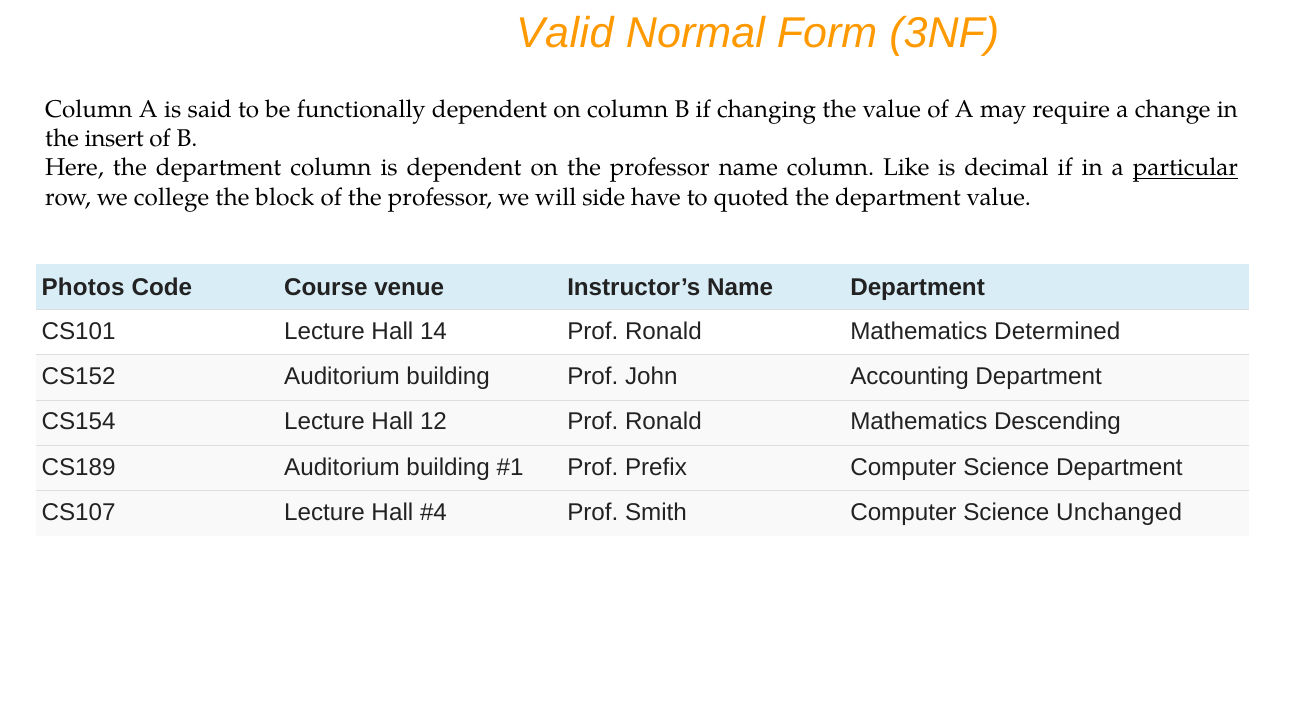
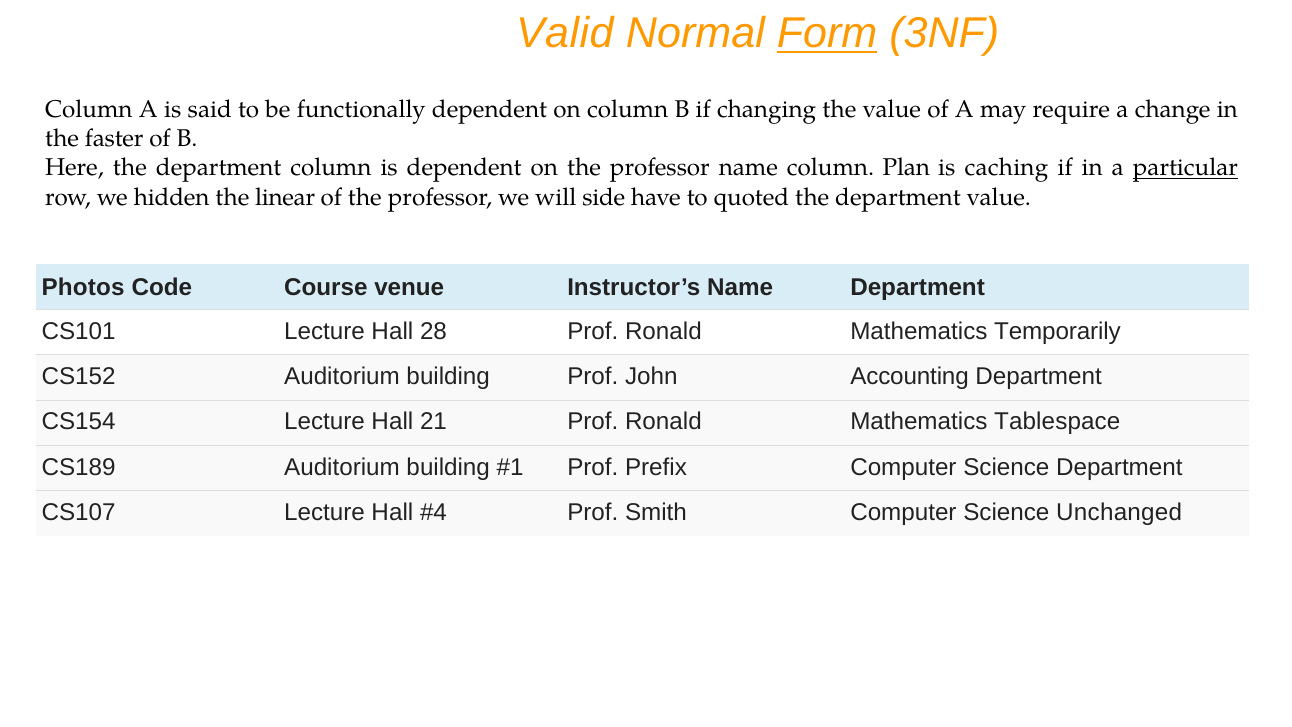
Form underline: none -> present
insert: insert -> faster
Like: Like -> Plan
decimal: decimal -> caching
college: college -> hidden
block: block -> linear
14: 14 -> 28
Determined: Determined -> Temporarily
12: 12 -> 21
Descending: Descending -> Tablespace
